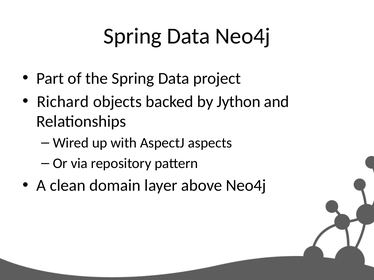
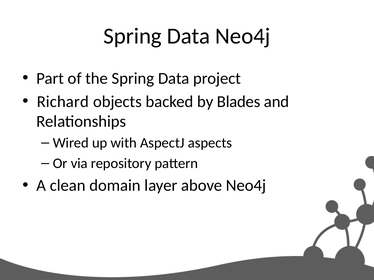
Jython: Jython -> Blades
